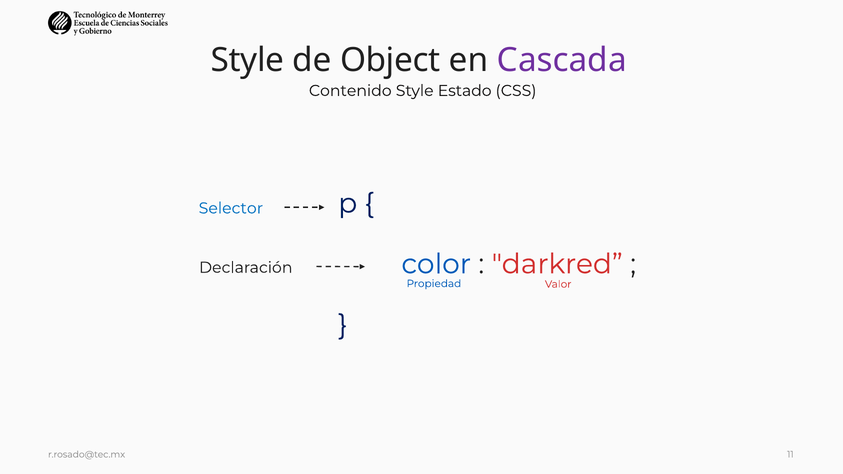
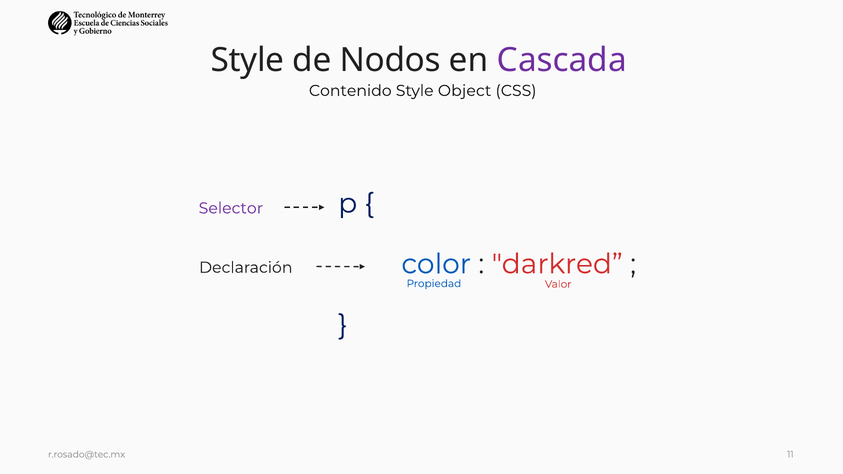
Object: Object -> Nodos
Estado: Estado -> Object
Selector colour: blue -> purple
